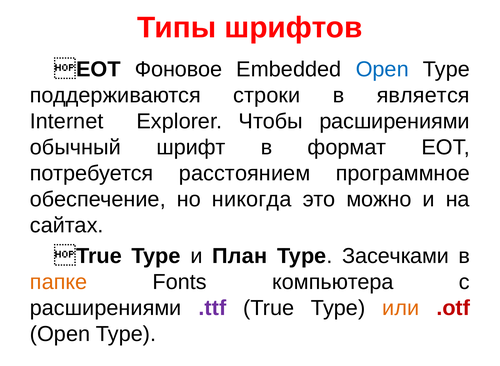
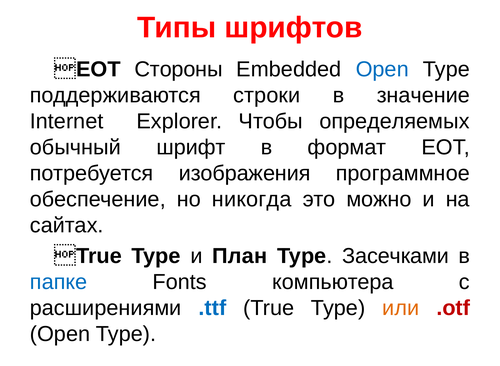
Фоновое: Фоновое -> Стороны
является: является -> значение
Чтобы расширениями: расширениями -> определяемых
расстоянием: расстоянием -> изображения
папке colour: orange -> blue
.ttf colour: purple -> blue
